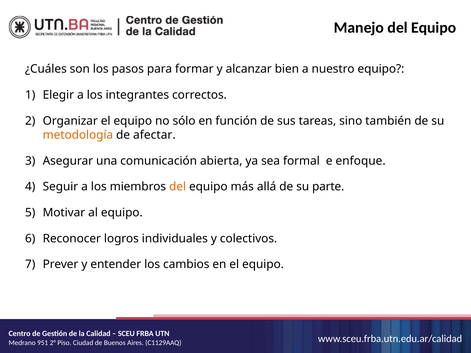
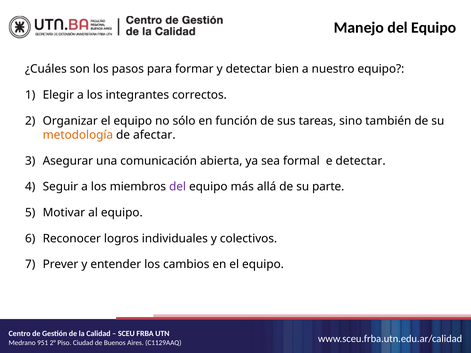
y alcanzar: alcanzar -> detectar
e enfoque: enfoque -> detectar
del at (178, 187) colour: orange -> purple
